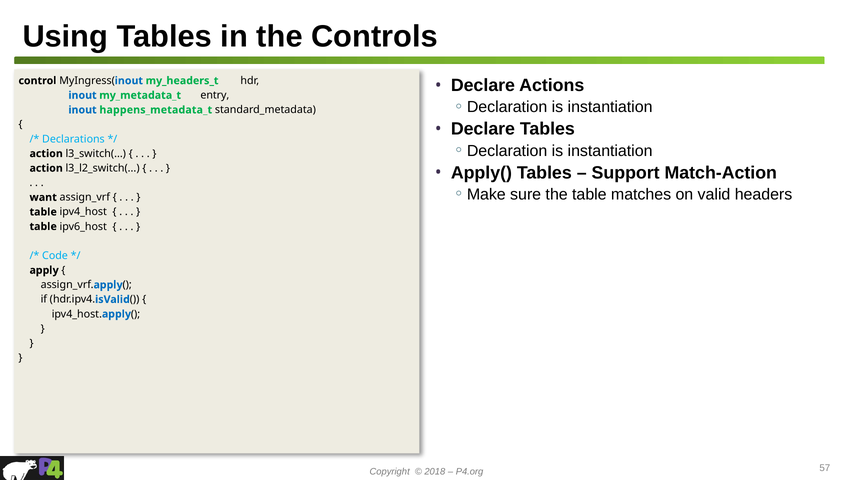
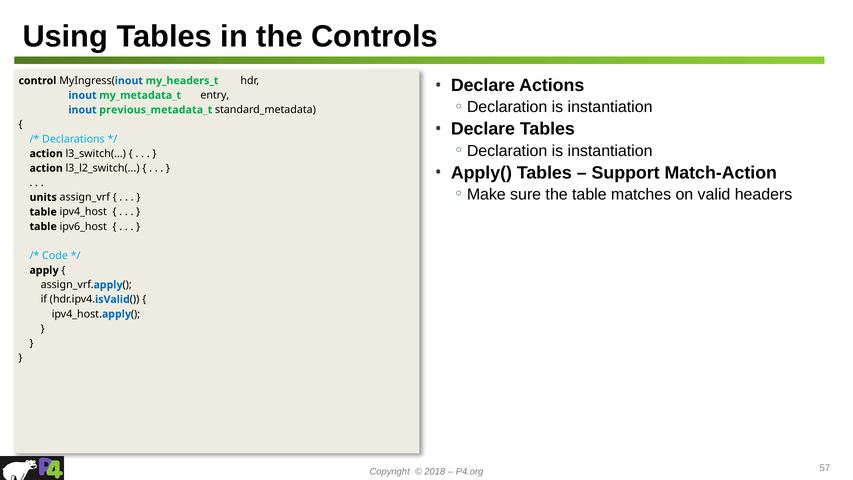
happens_metadata_t: happens_metadata_t -> previous_metadata_t
want: want -> units
